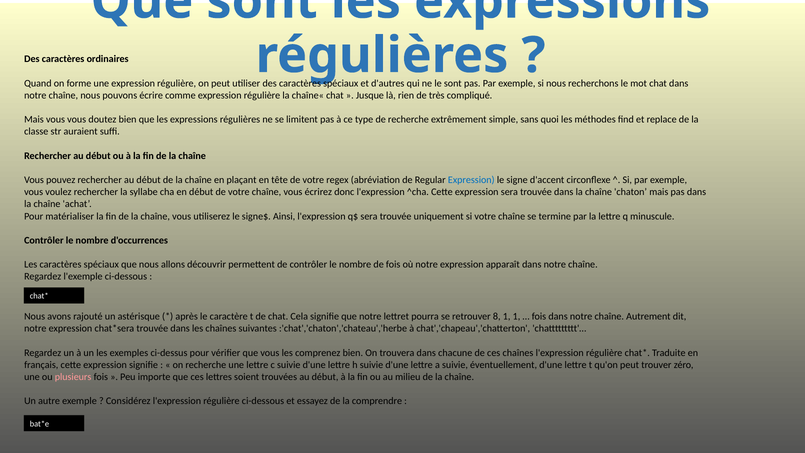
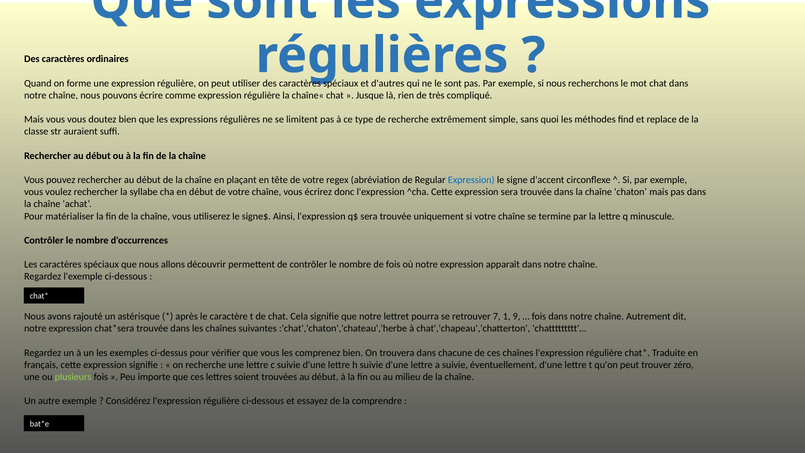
8: 8 -> 7
1 1: 1 -> 9
plusieurs colour: pink -> light green
